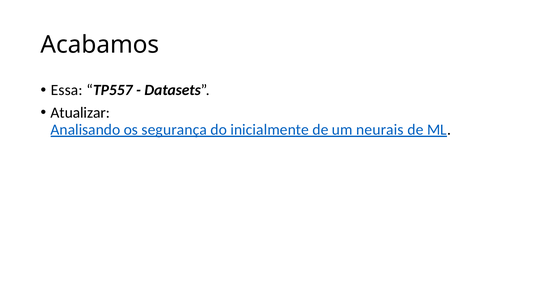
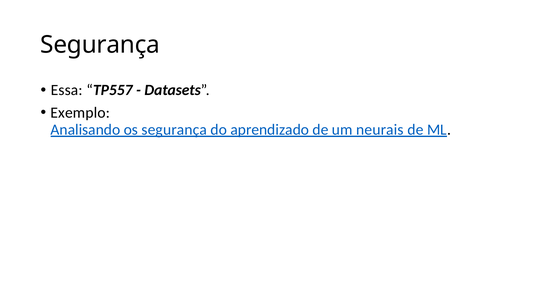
Acabamos at (100, 45): Acabamos -> Segurança
Atualizar: Atualizar -> Exemplo
inicialmente: inicialmente -> aprendizado
